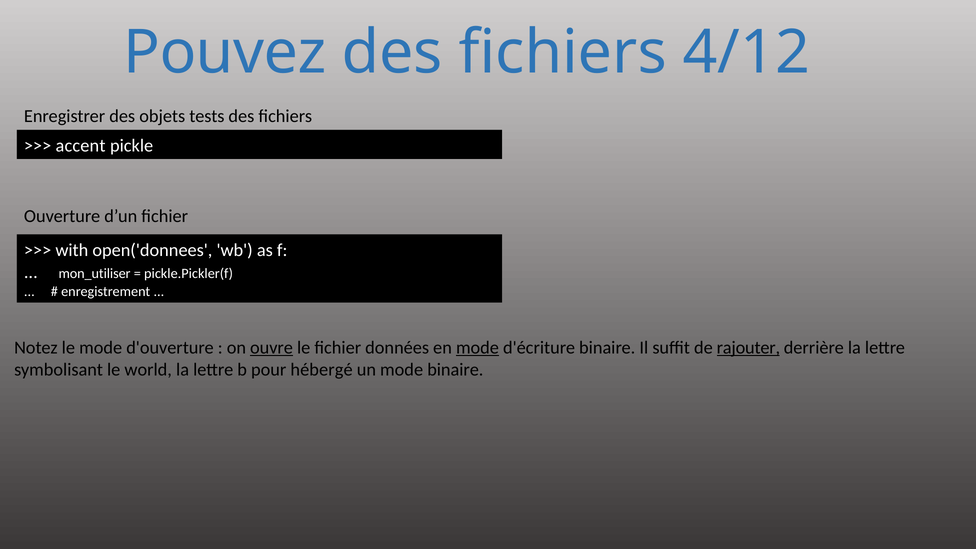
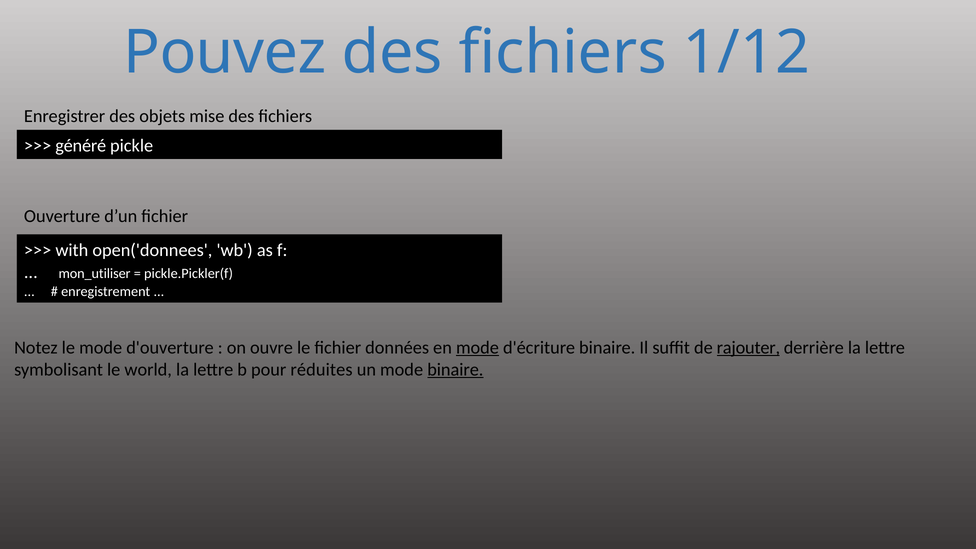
4/12: 4/12 -> 1/12
tests: tests -> mise
accent: accent -> généré
ouvre underline: present -> none
hébergé: hébergé -> réduites
binaire at (455, 370) underline: none -> present
